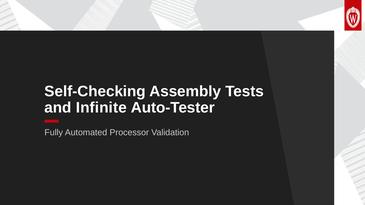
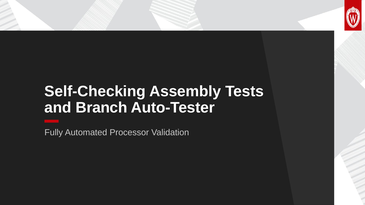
Infinite: Infinite -> Branch
